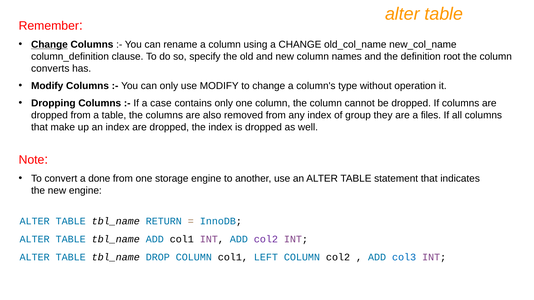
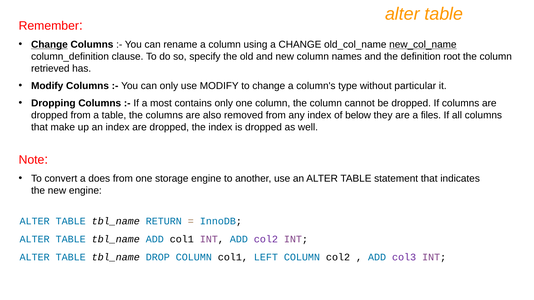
new_col_name underline: none -> present
converts: converts -> retrieved
operation: operation -> particular
case: case -> most
group: group -> below
done: done -> does
col3 colour: blue -> purple
